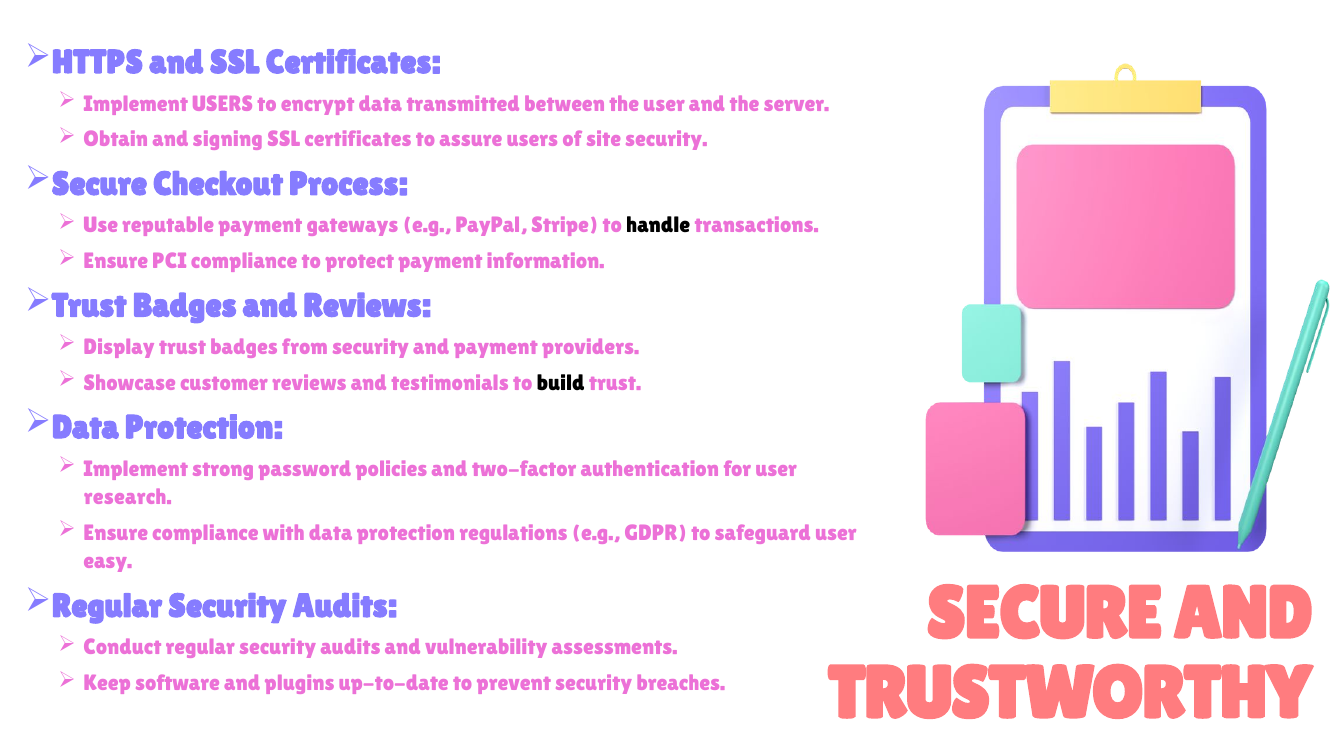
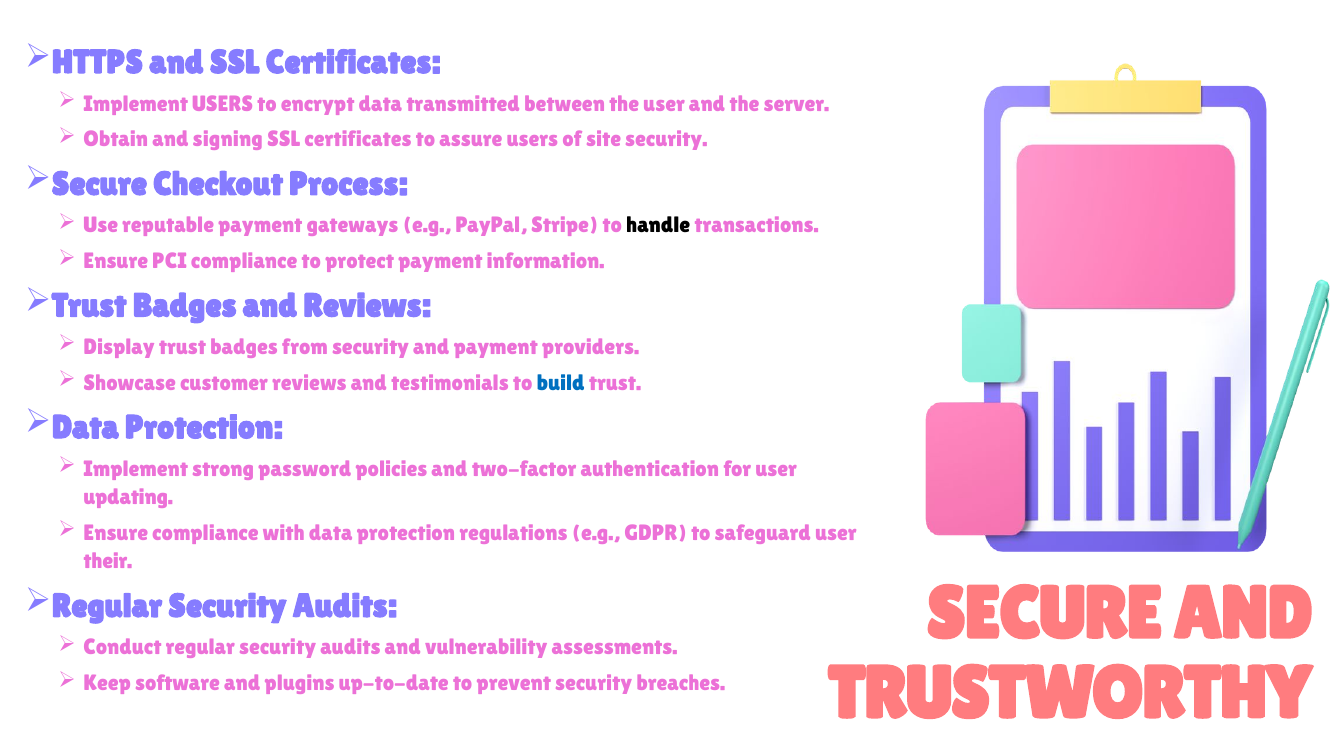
build colour: black -> blue
research: research -> updating
easy: easy -> their
